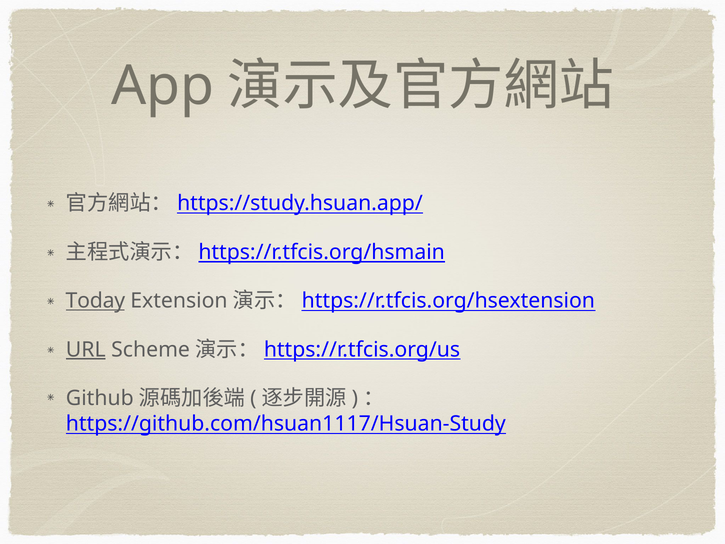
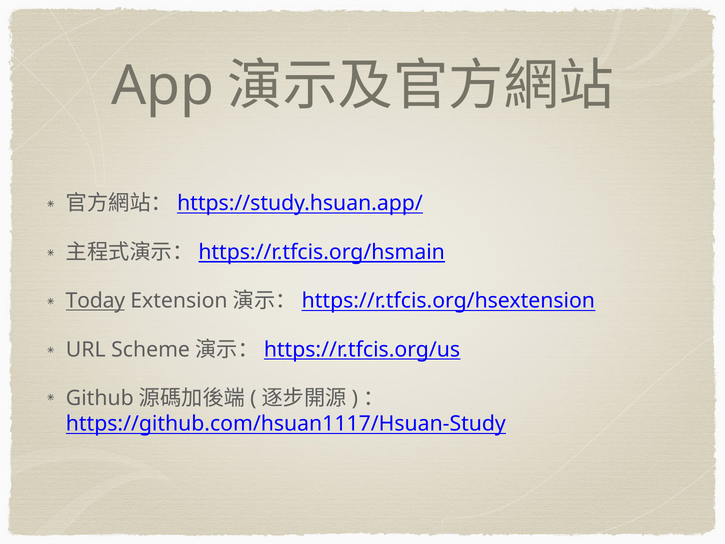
URL underline: present -> none
